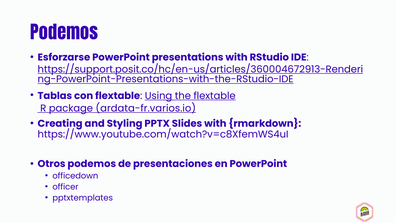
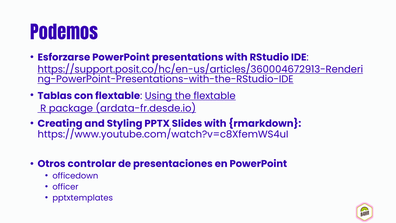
ardata-fr.varios.io: ardata-fr.varios.io -> ardata-fr.desde.io
Otros podemos: podemos -> controlar
